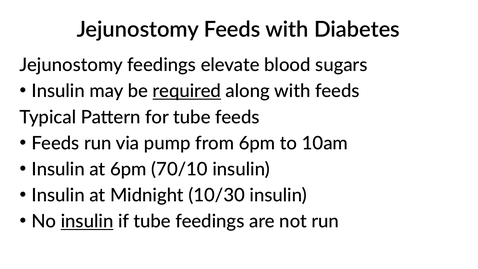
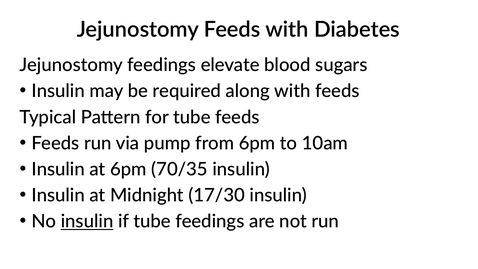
required underline: present -> none
70/10: 70/10 -> 70/35
10/30: 10/30 -> 17/30
